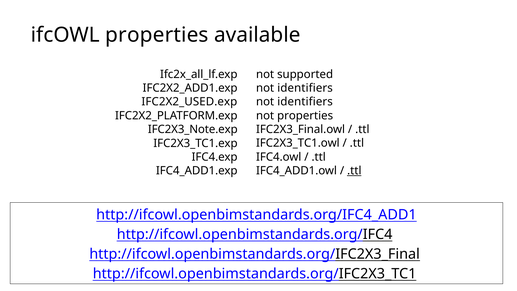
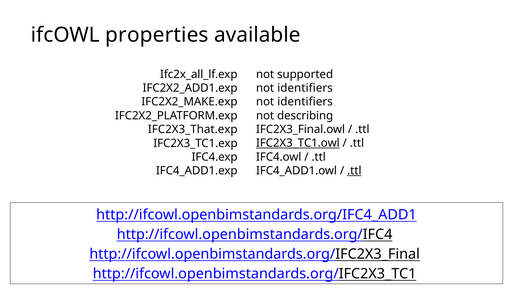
IFC2X2_USED.exp: IFC2X2_USED.exp -> IFC2X2_MAKE.exp
not properties: properties -> describing
IFC2X3_Note.exp: IFC2X3_Note.exp -> IFC2X3_That.exp
IFC2X3_TC1.owl underline: none -> present
